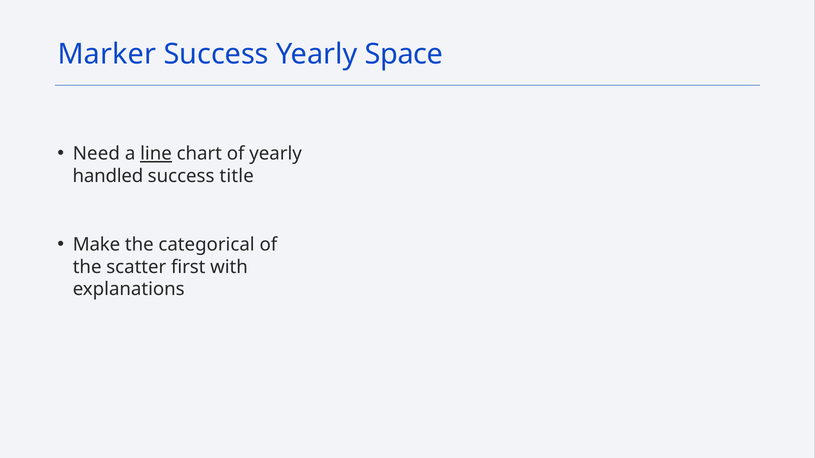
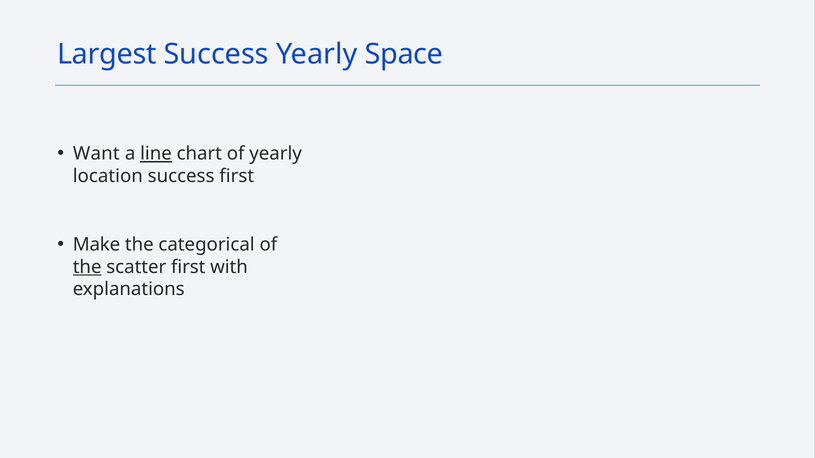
Marker: Marker -> Largest
Need: Need -> Want
handled: handled -> location
success title: title -> first
the at (87, 267) underline: none -> present
